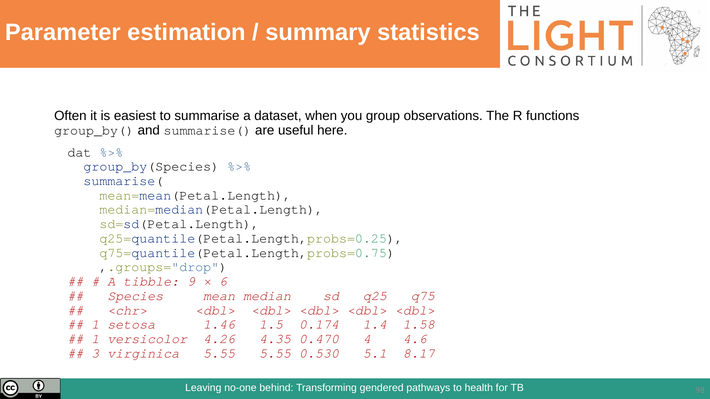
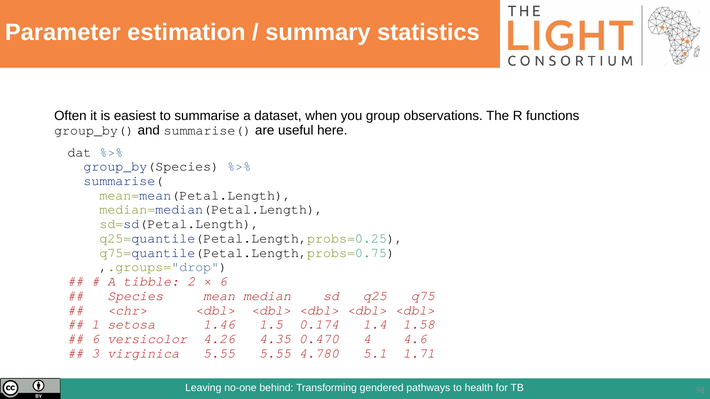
9: 9 -> 2
1 at (95, 339): 1 -> 6
0.530: 0.530 -> 4.780
8.17: 8.17 -> 1.71
